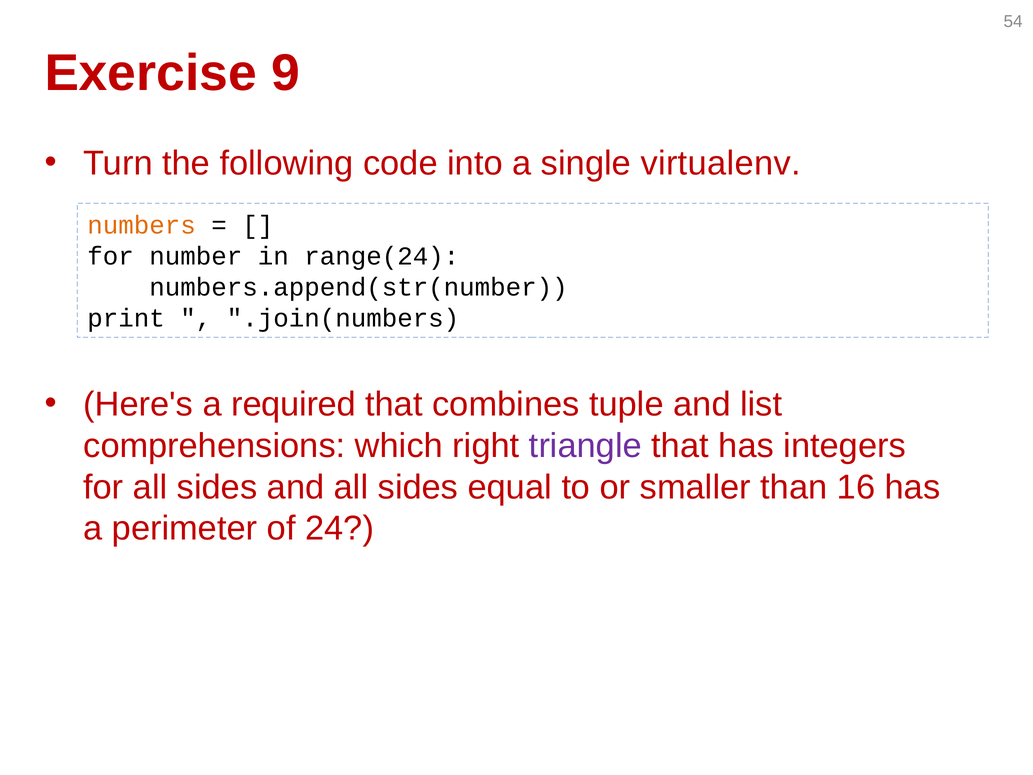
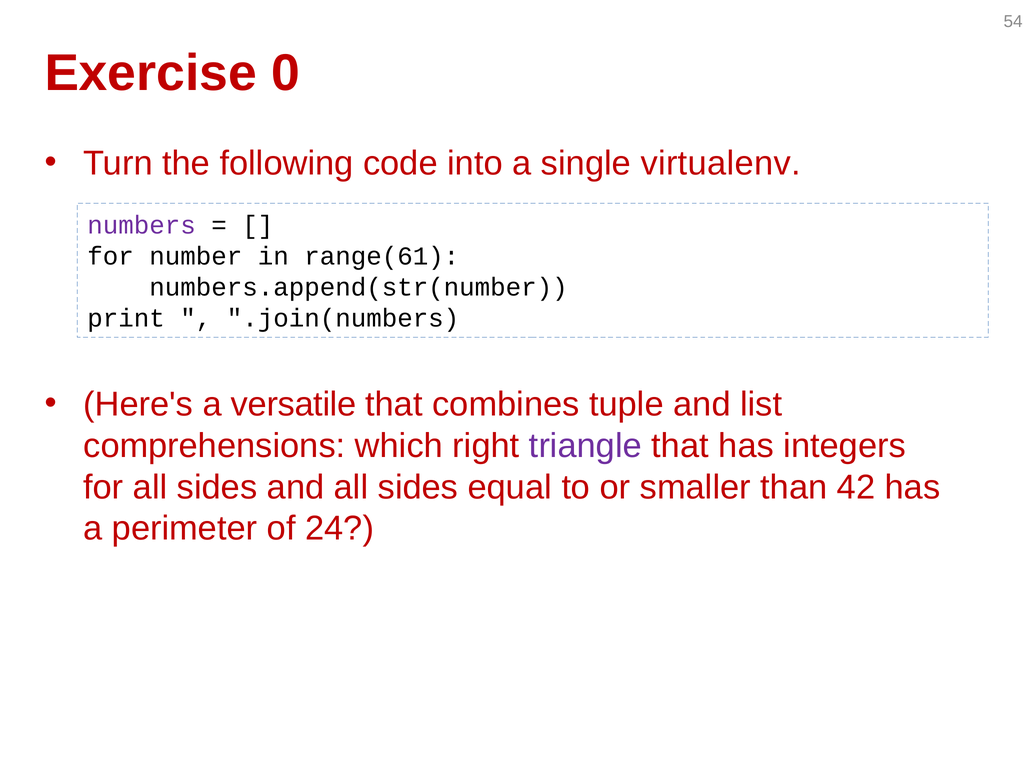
9: 9 -> 0
numbers colour: orange -> purple
range(24: range(24 -> range(61
required: required -> versatile
16: 16 -> 42
